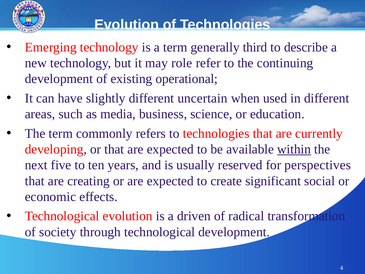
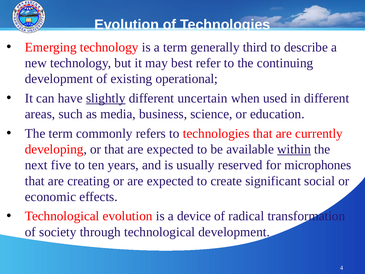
role: role -> best
slightly underline: none -> present
perspectives: perspectives -> microphones
driven: driven -> device
